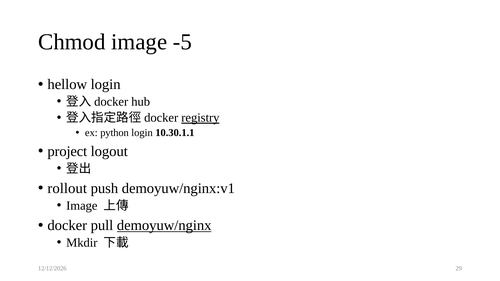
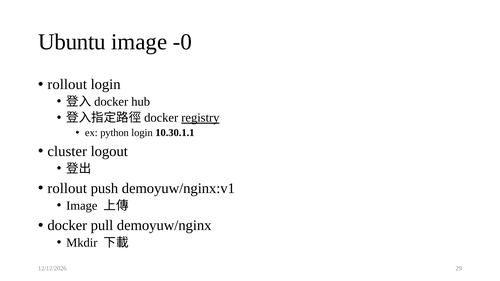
Chmod: Chmod -> Ubuntu
-5: -5 -> -0
hellow at (67, 85): hellow -> rollout
project: project -> cluster
demoyuw/nginx underline: present -> none
